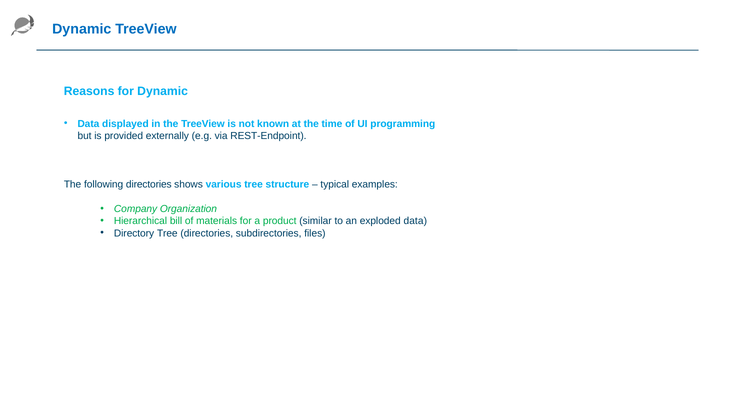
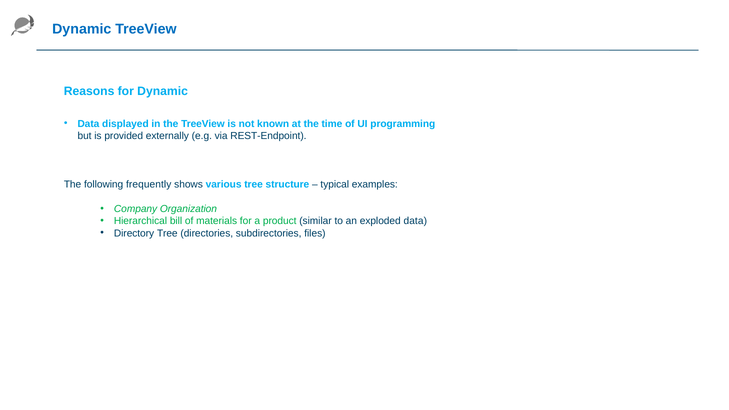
following directories: directories -> frequently
